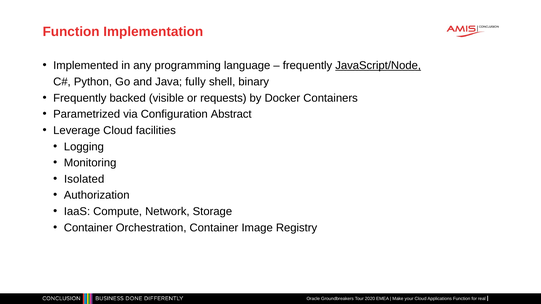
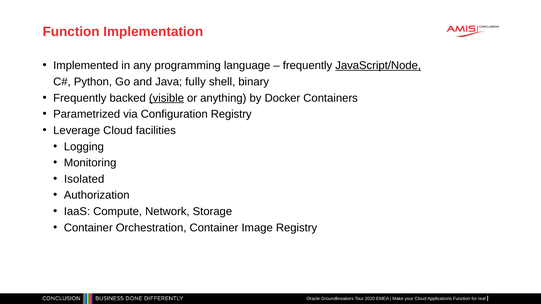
visible underline: none -> present
requests: requests -> anything
Configuration Abstract: Abstract -> Registry
